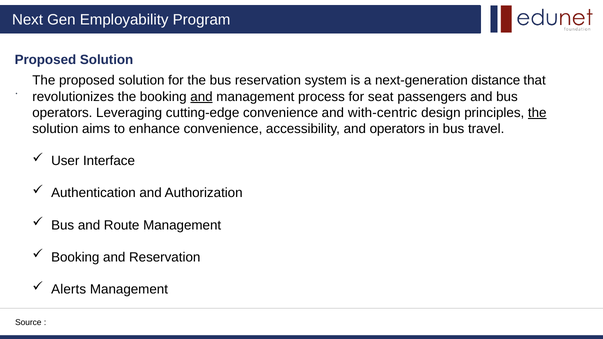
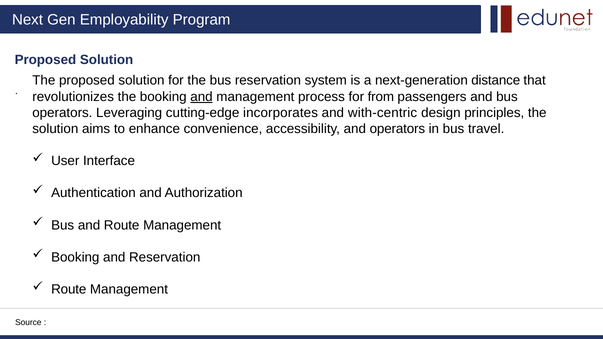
seat: seat -> from
cutting-edge convenience: convenience -> incorporates
the at (537, 113) underline: present -> none
Alerts at (69, 290): Alerts -> Route
